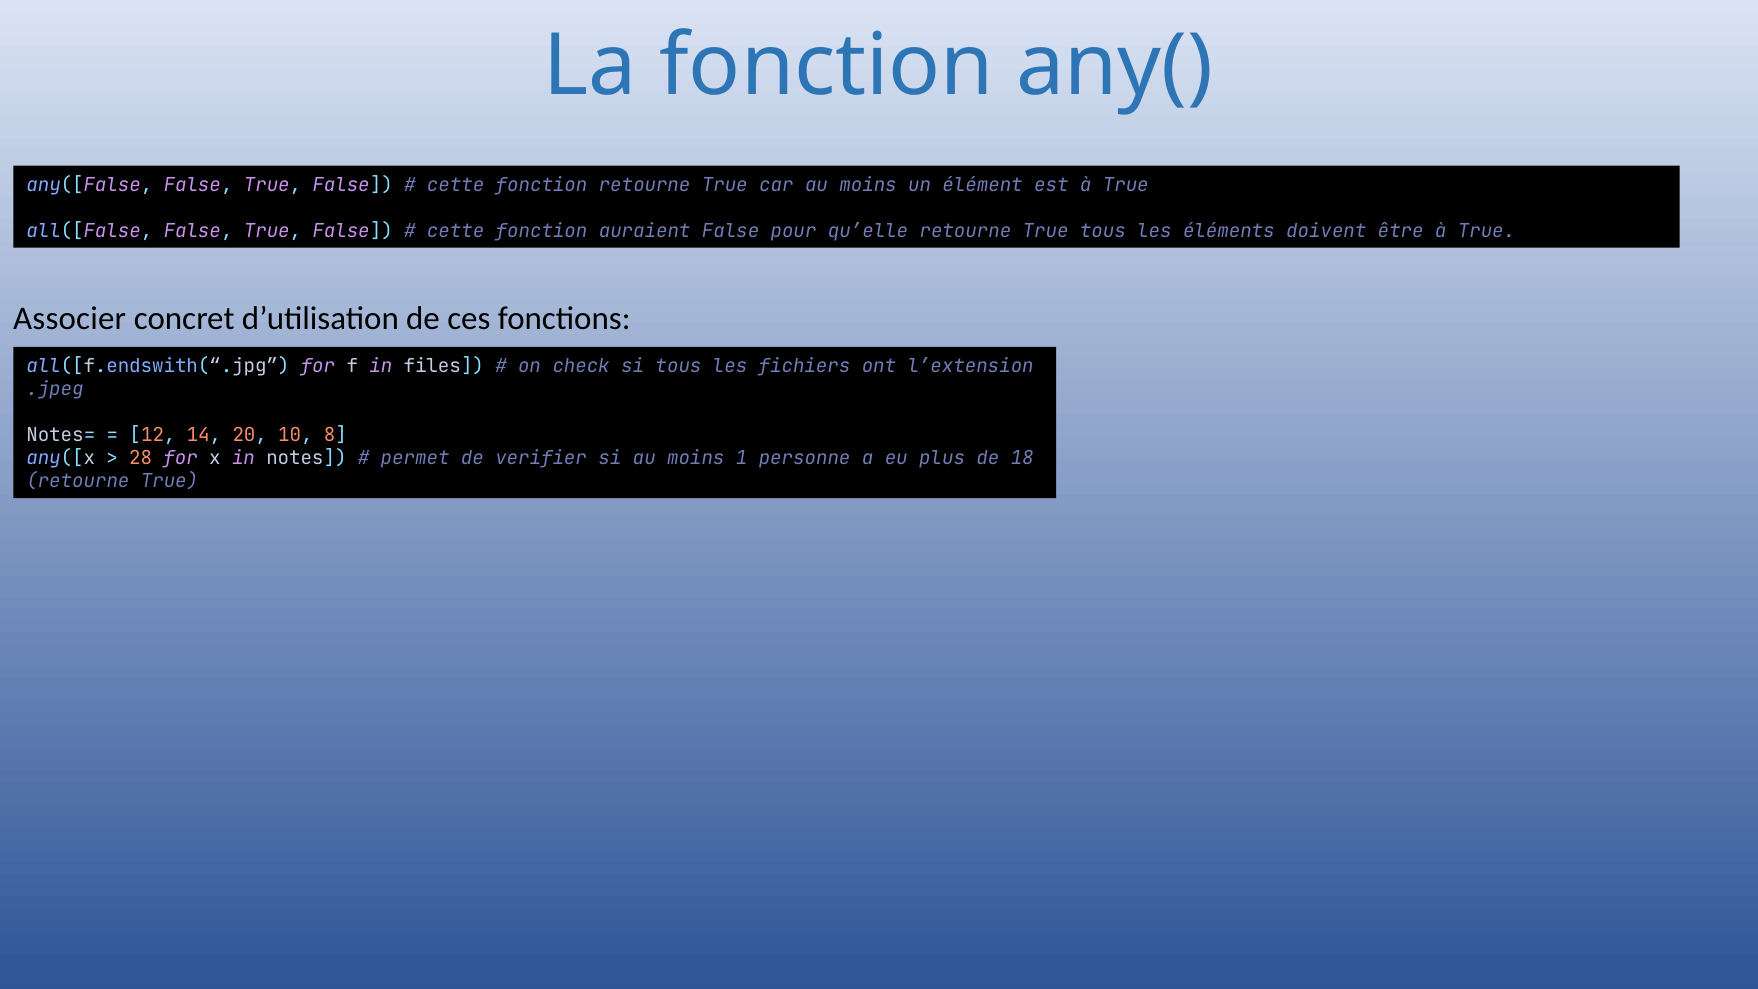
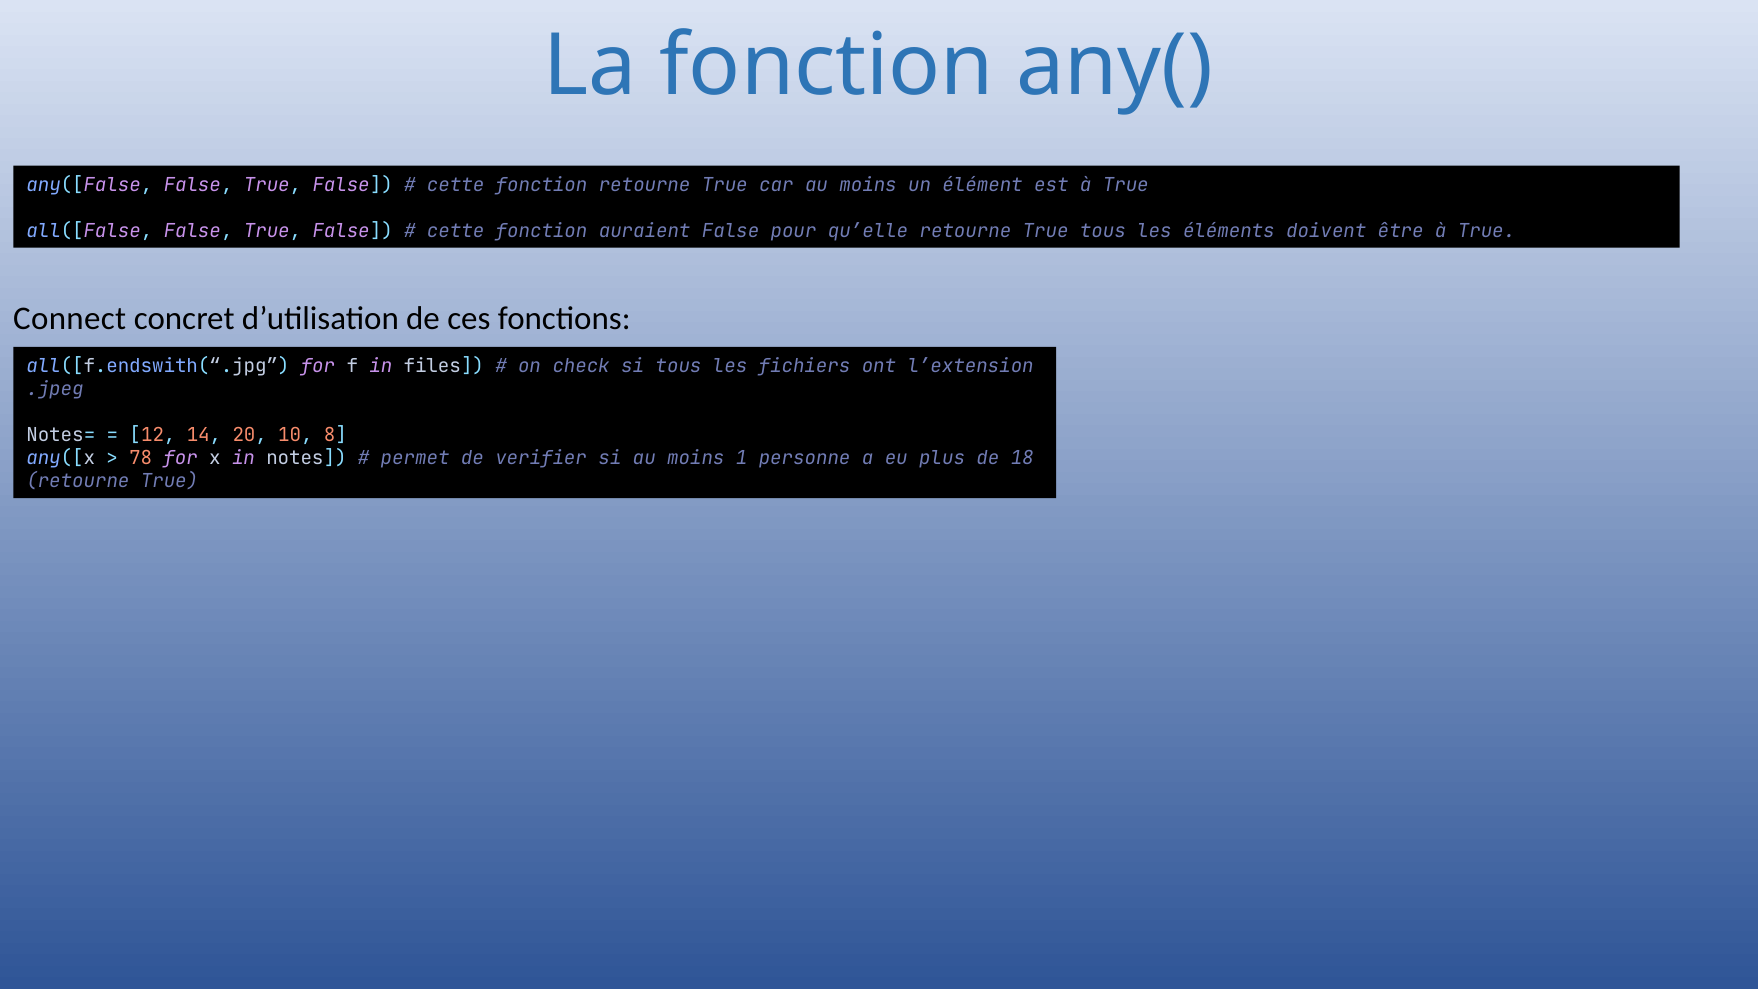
Associer: Associer -> Connect
28: 28 -> 78
